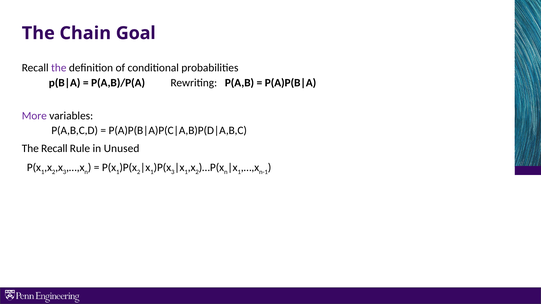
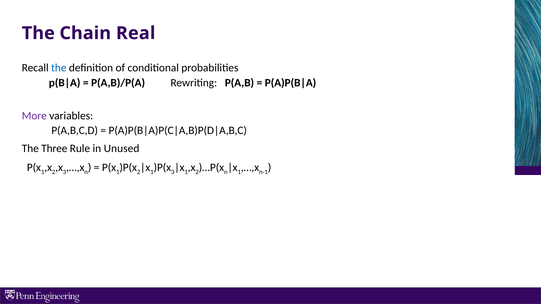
Goal: Goal -> Real
the at (59, 68) colour: purple -> blue
The Recall: Recall -> Three
